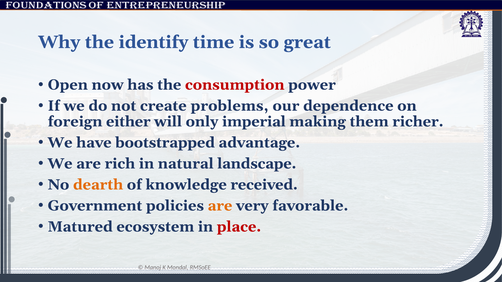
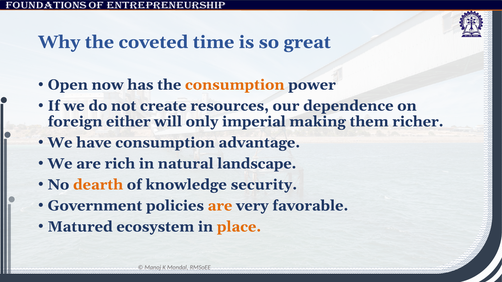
identify: identify -> coveted
consumption at (235, 85) colour: red -> orange
problems: problems -> resources
have bootstrapped: bootstrapped -> consumption
received: received -> security
place colour: red -> orange
